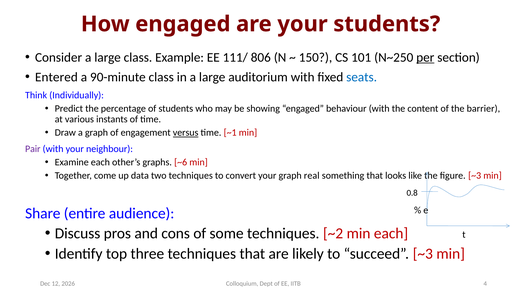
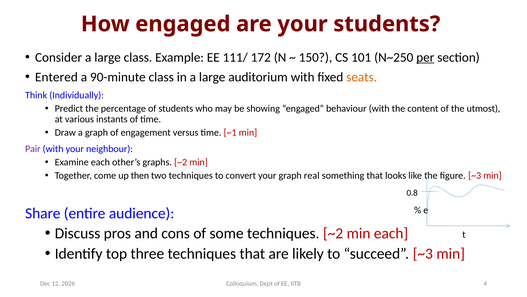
806: 806 -> 172
seats colour: blue -> orange
barrier: barrier -> utmost
versus underline: present -> none
graphs ~6: ~6 -> ~2
data: data -> then
